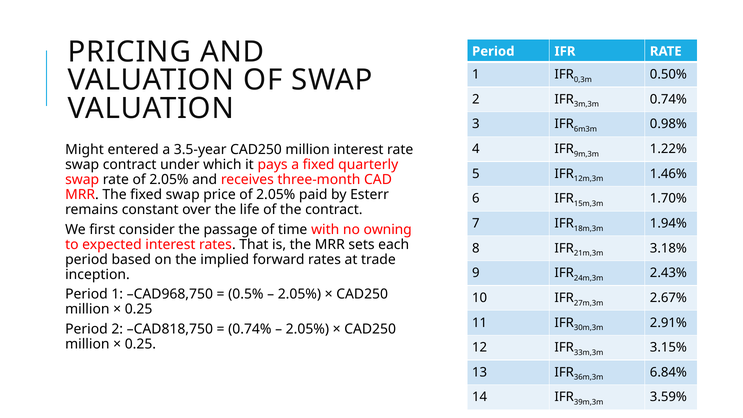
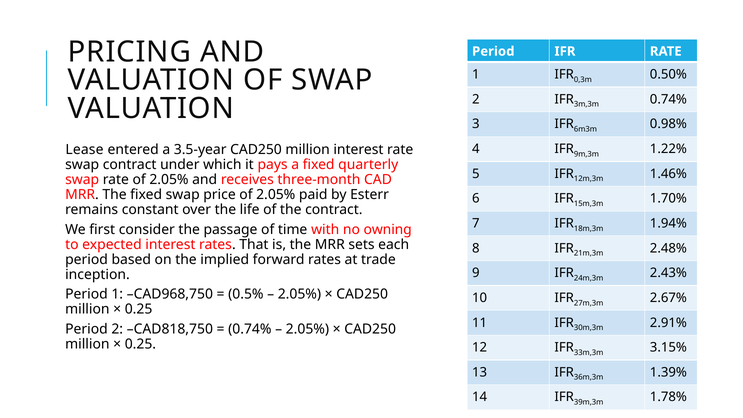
Might: Might -> Lease
3.18%: 3.18% -> 2.48%
6.84%: 6.84% -> 1.39%
3.59%: 3.59% -> 1.78%
